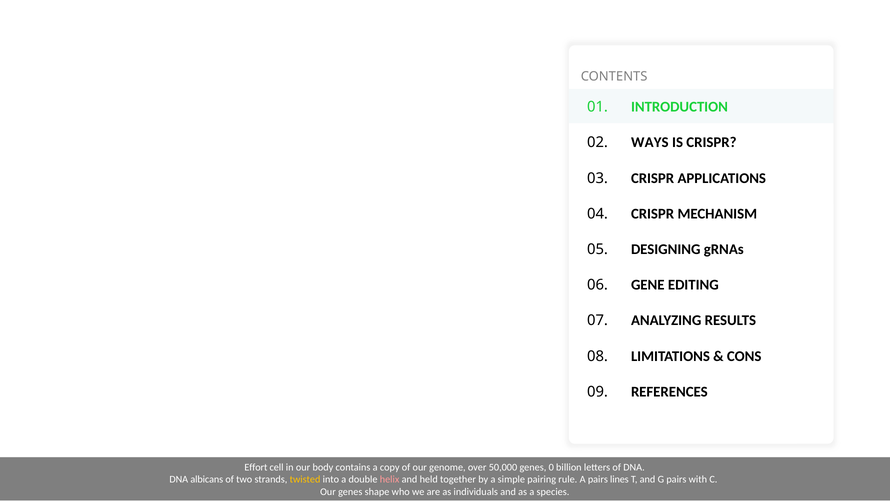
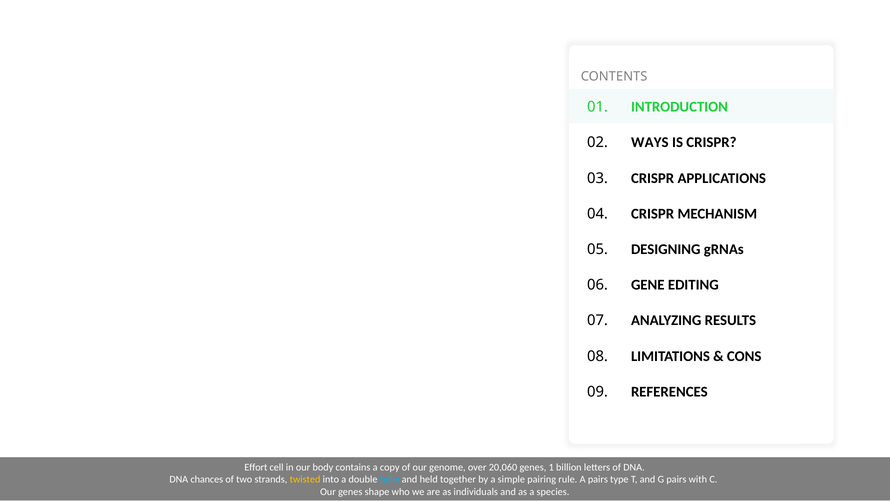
50,000: 50,000 -> 20,060
0: 0 -> 1
albicans: albicans -> chances
helix colour: pink -> light blue
lines: lines -> type
